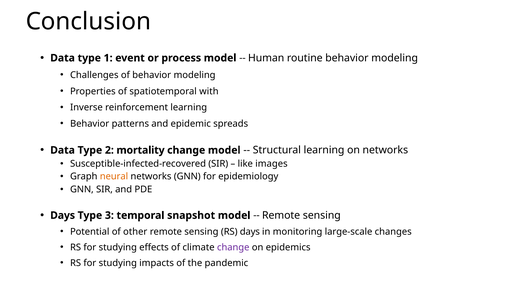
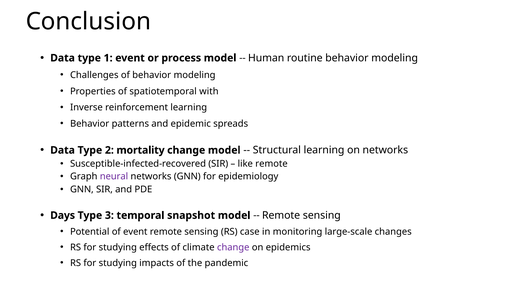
like images: images -> remote
neural colour: orange -> purple
of other: other -> event
RS days: days -> case
